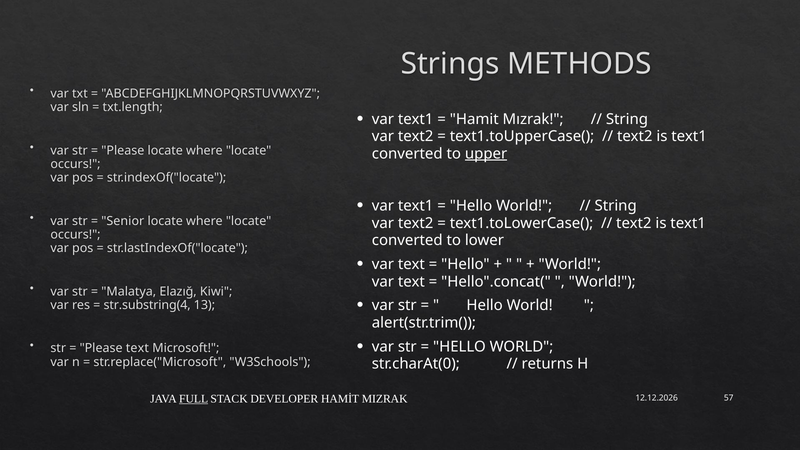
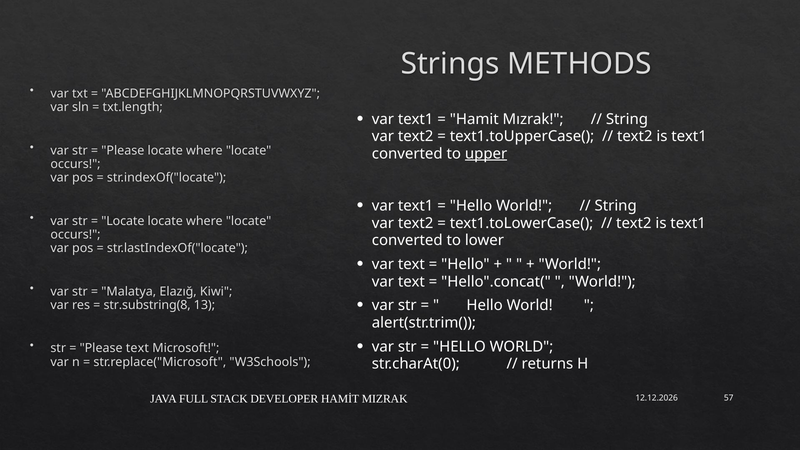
Senior at (123, 221): Senior -> Locate
str.substring(4: str.substring(4 -> str.substring(8
FULL underline: present -> none
